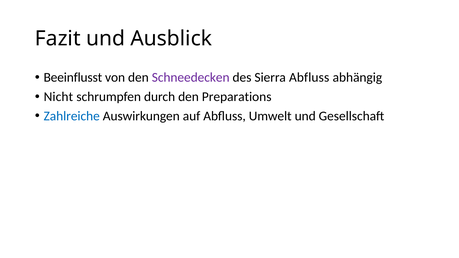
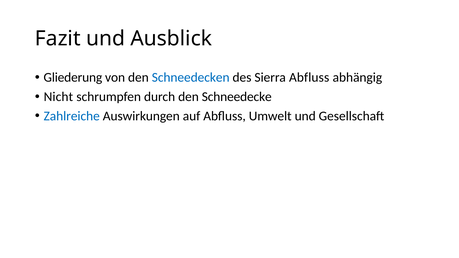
Beeinflusst: Beeinflusst -> Gliederung
Schneedecken colour: purple -> blue
Preparations: Preparations -> Schneedecke
